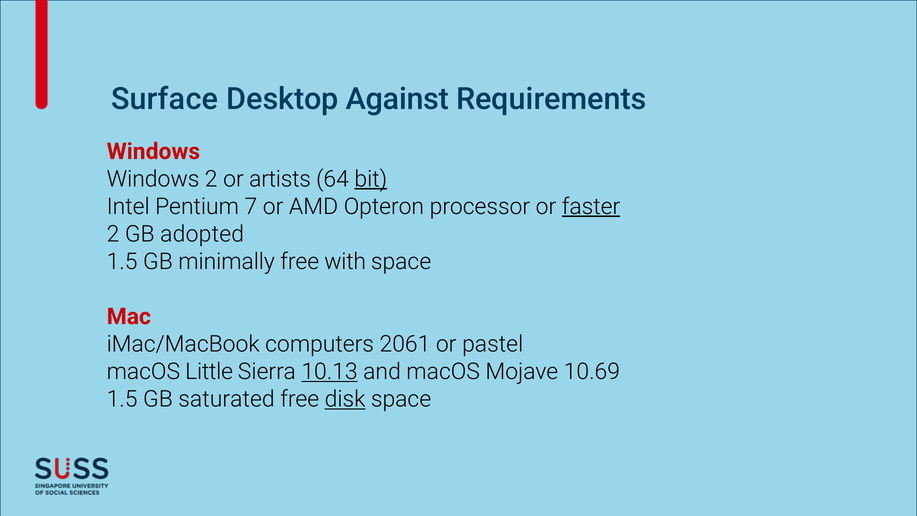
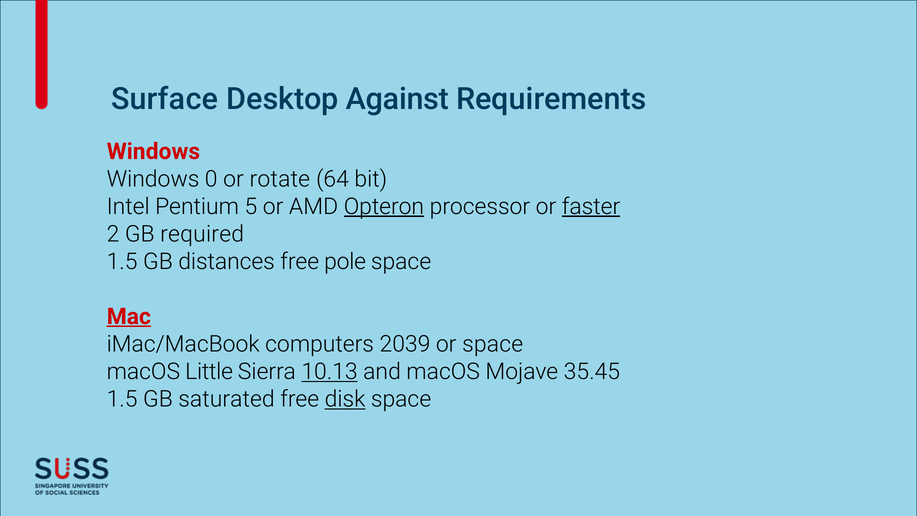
Windows 2: 2 -> 0
artists: artists -> rotate
bit underline: present -> none
7: 7 -> 5
Opteron underline: none -> present
adopted: adopted -> required
minimally: minimally -> distances
with: with -> pole
Mac underline: none -> present
2061: 2061 -> 2039
or pastel: pastel -> space
10.69: 10.69 -> 35.45
